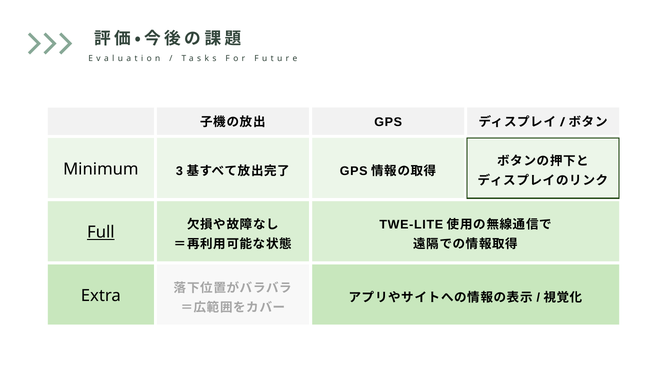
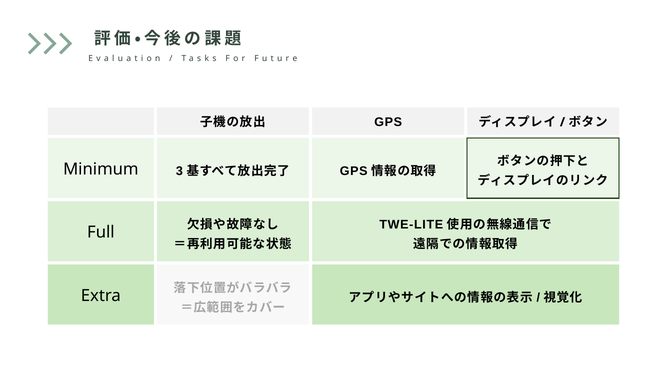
Full underline: present -> none
